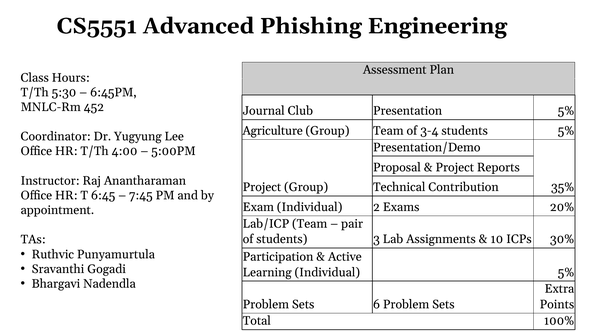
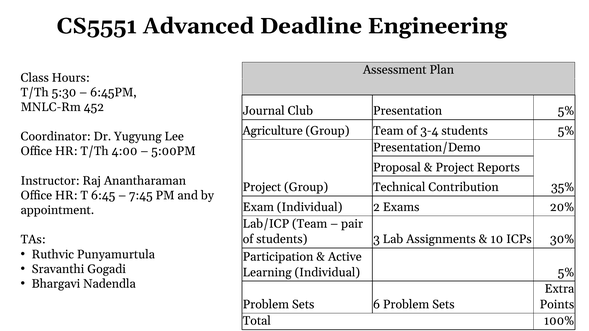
Phishing: Phishing -> Deadline
